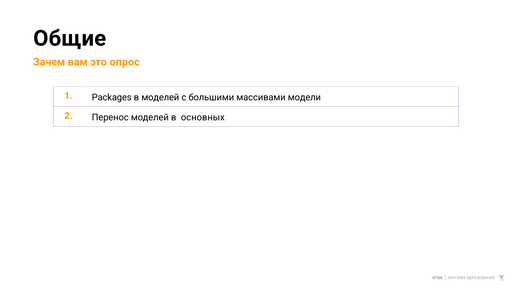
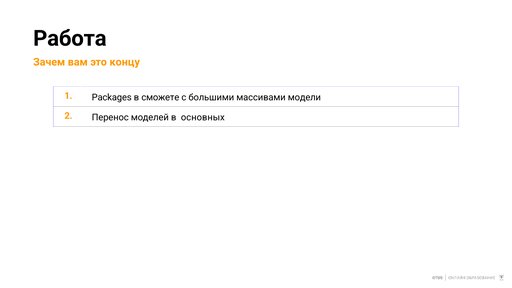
Общие: Общие -> Работа
опрос: опрос -> концу
в моделей: моделей -> сможете
